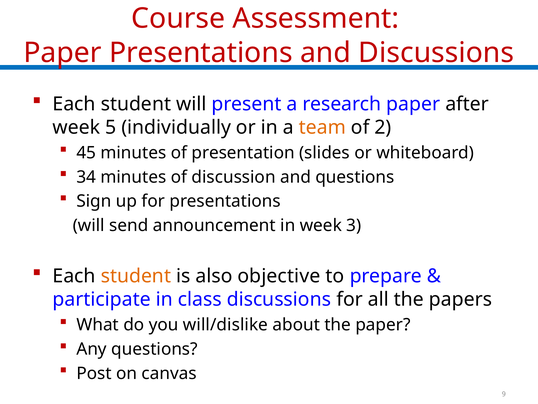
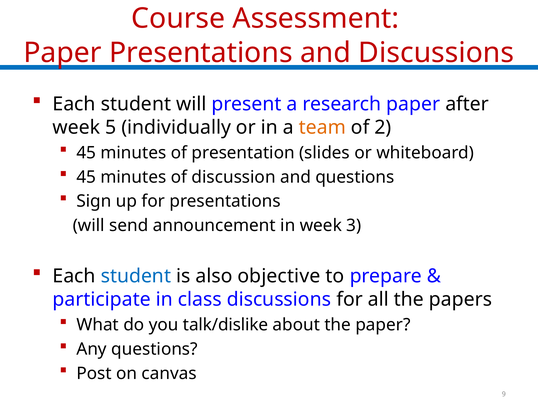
34 at (86, 177): 34 -> 45
student at (136, 276) colour: orange -> blue
will/dislike: will/dislike -> talk/dislike
